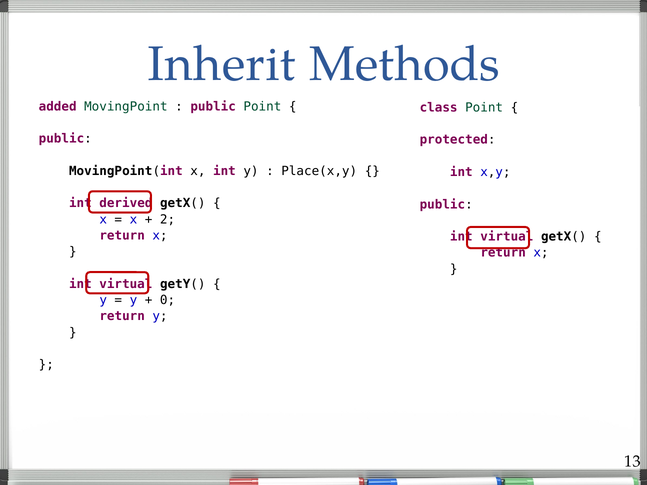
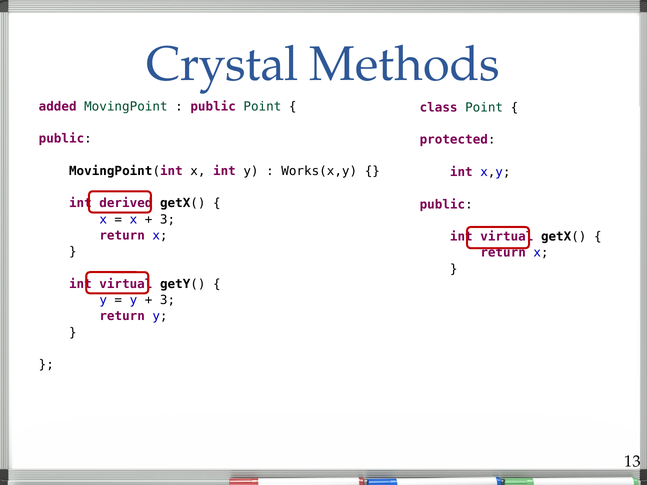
Inherit: Inherit -> Crystal
Place(x,y: Place(x,y -> Works(x,y
2 at (168, 220): 2 -> 3
0 at (168, 300): 0 -> 3
